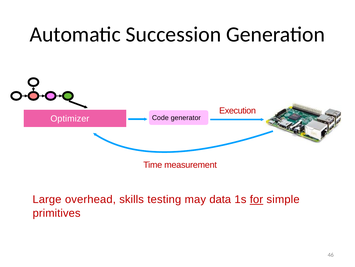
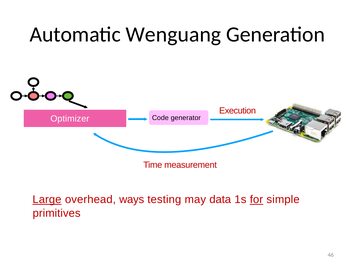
Succession: Succession -> Wenguang
Large underline: none -> present
skills: skills -> ways
